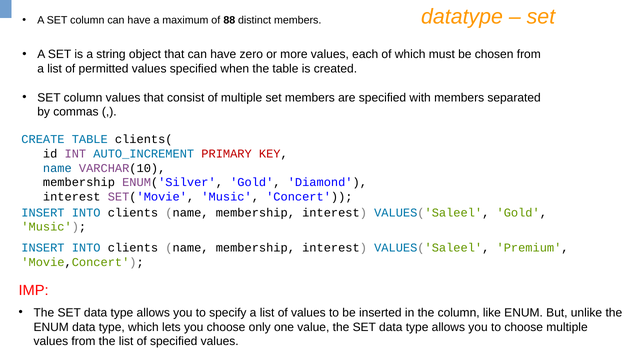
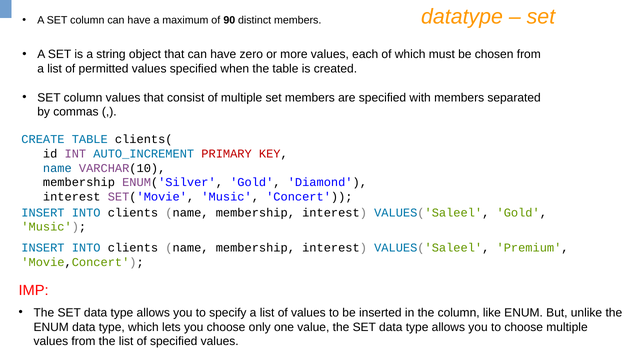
88: 88 -> 90
